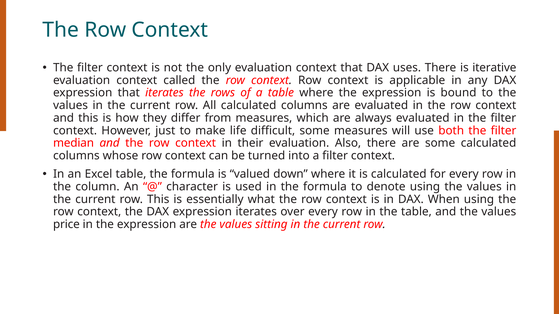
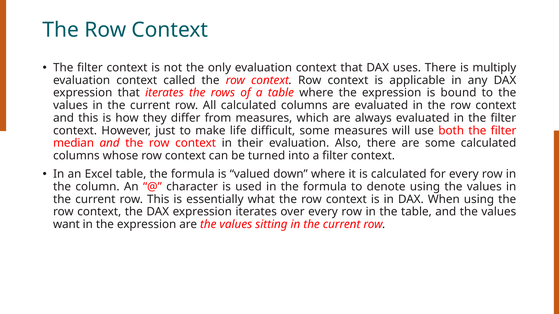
iterative: iterative -> multiply
price: price -> want
